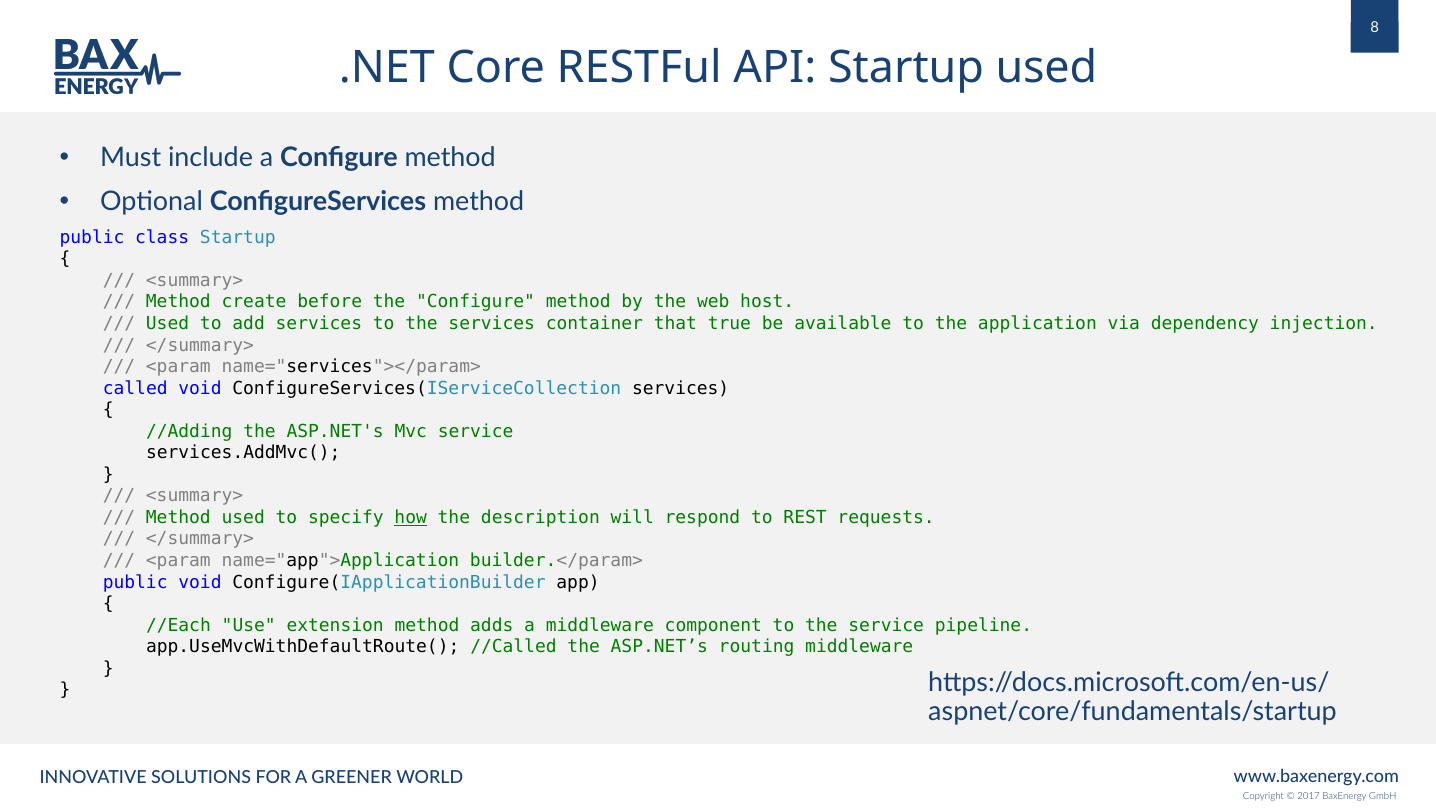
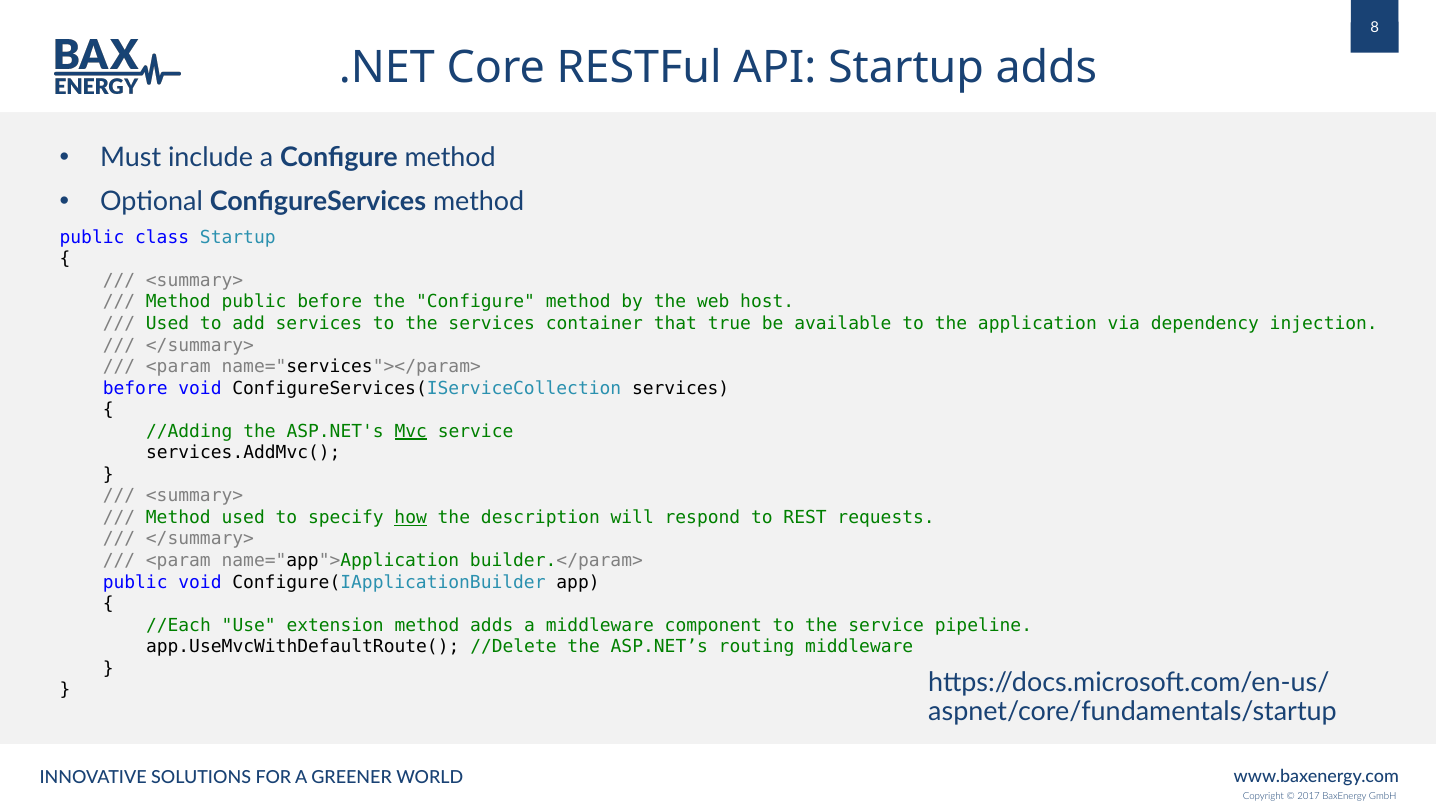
Startup used: used -> adds
create at (254, 302): create -> public
called at (135, 388): called -> before
Mvc underline: none -> present
//Called: //Called -> //Delete
